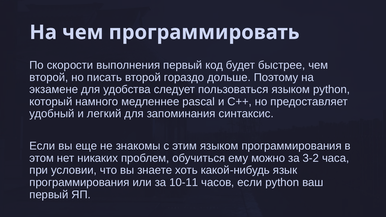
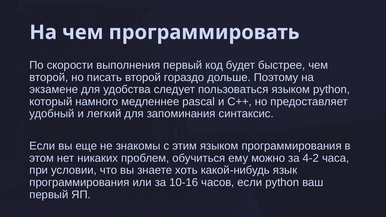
3-2: 3-2 -> 4-2
10-11: 10-11 -> 10-16
